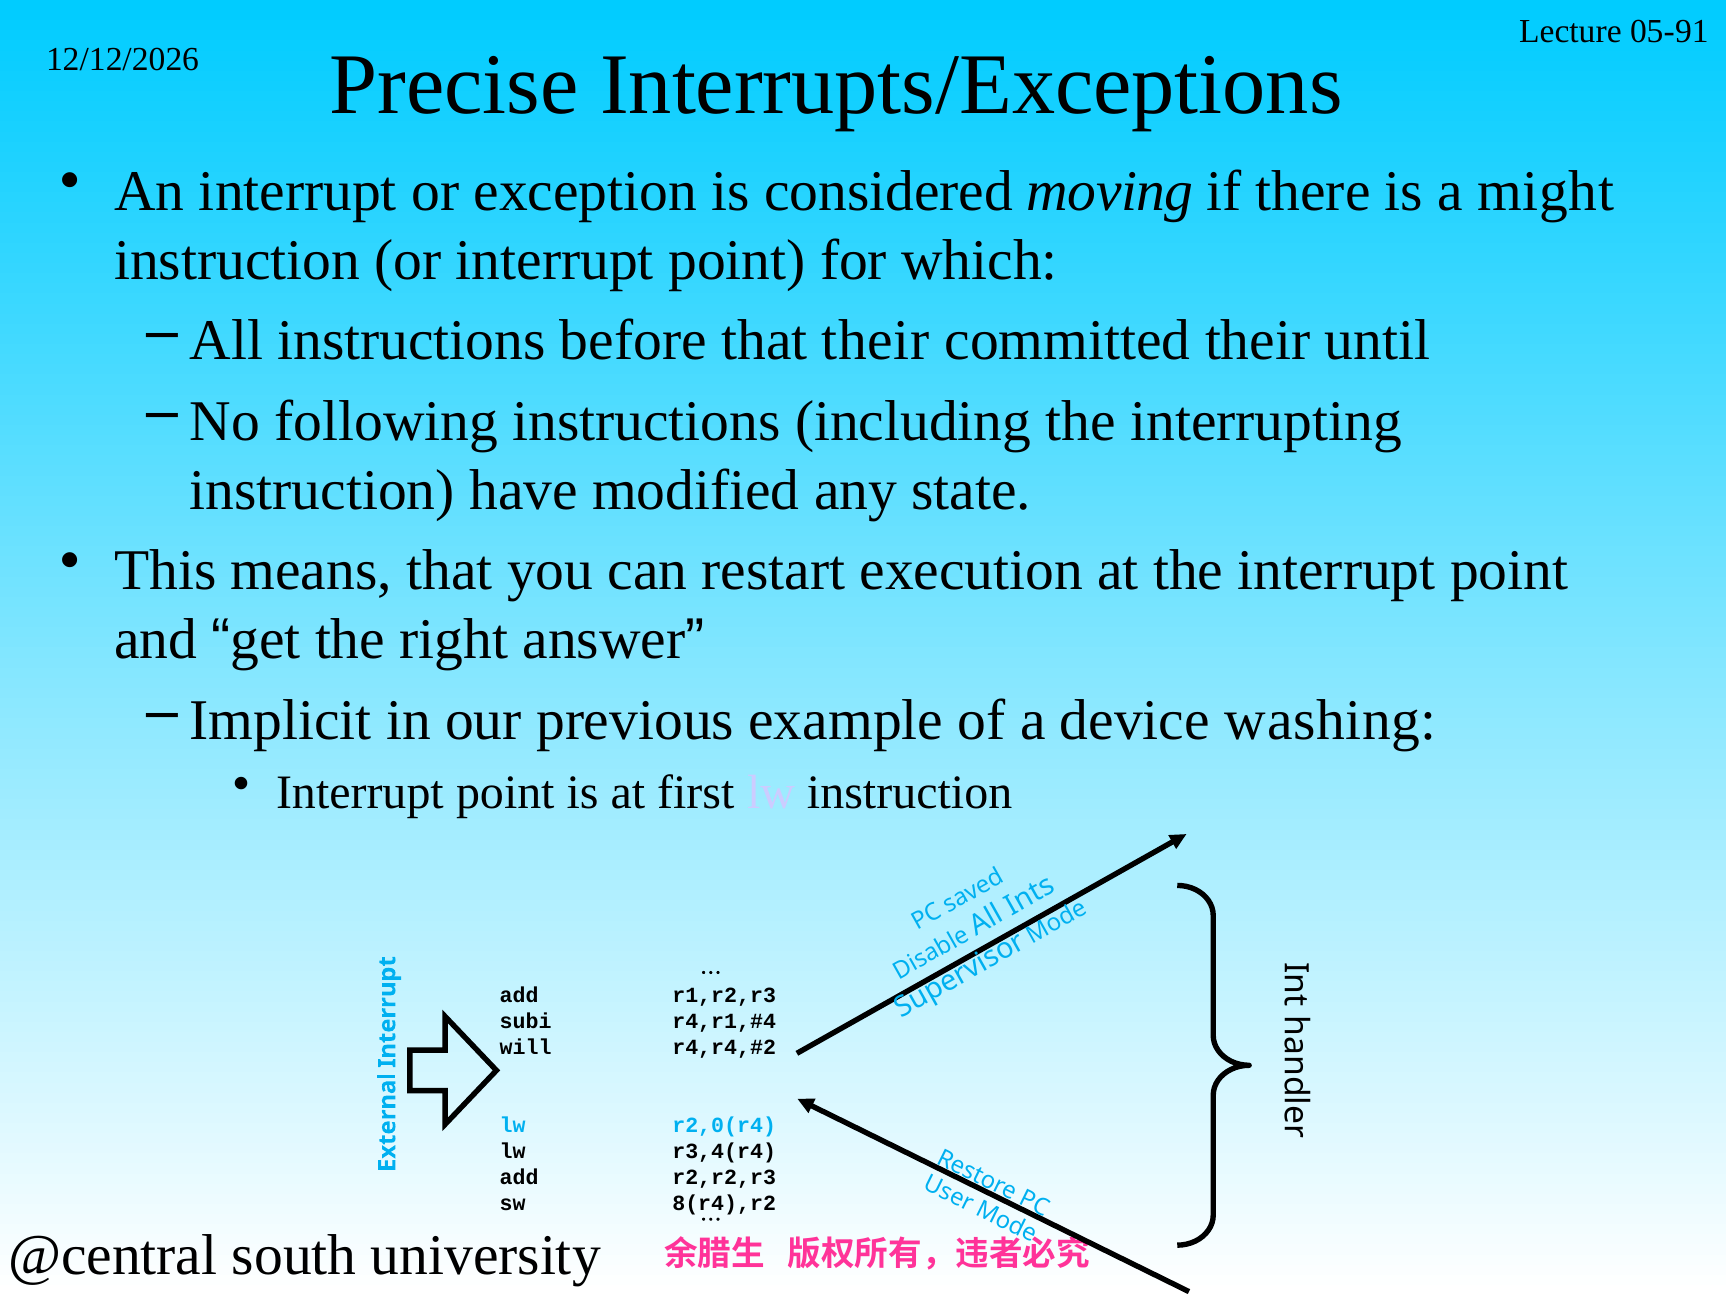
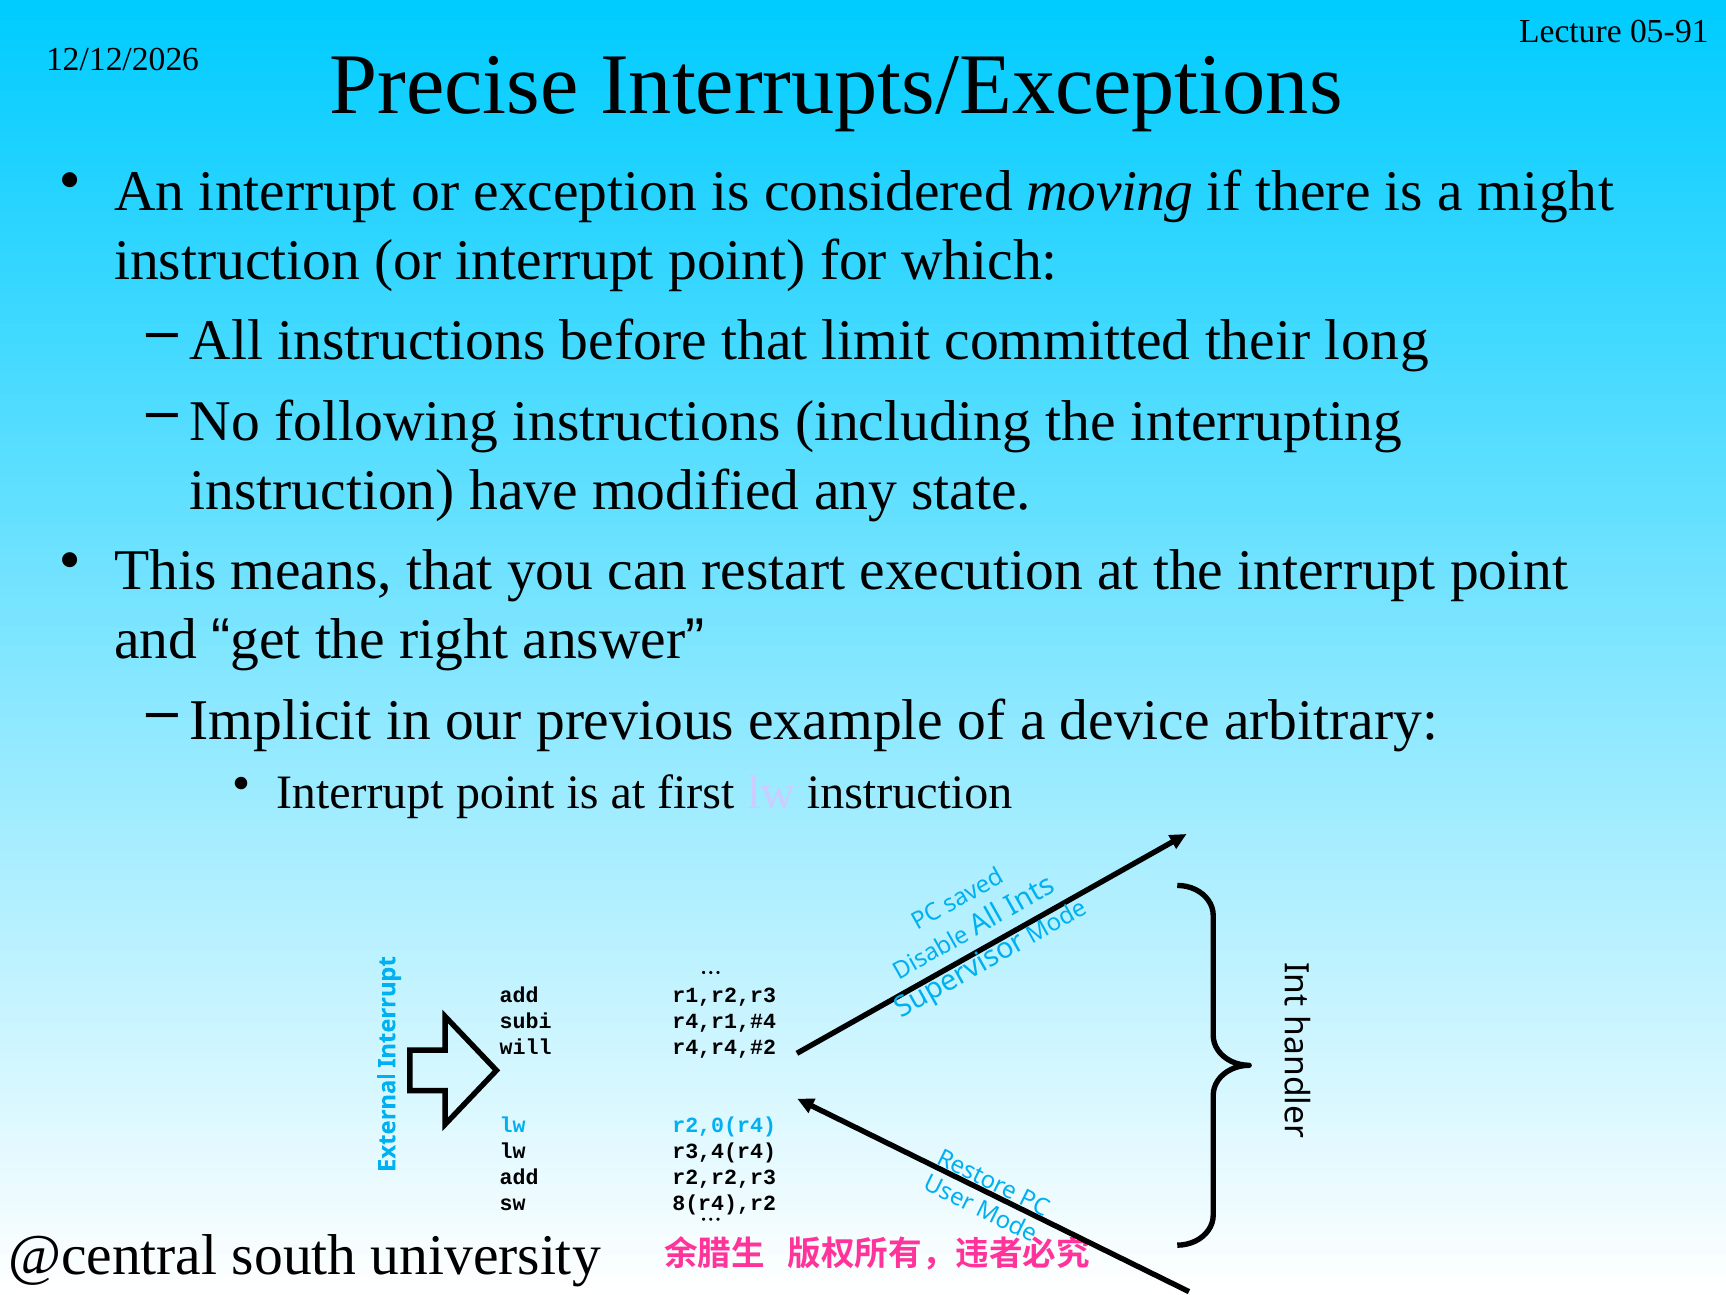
that their: their -> limit
until: until -> long
washing: washing -> arbitrary
